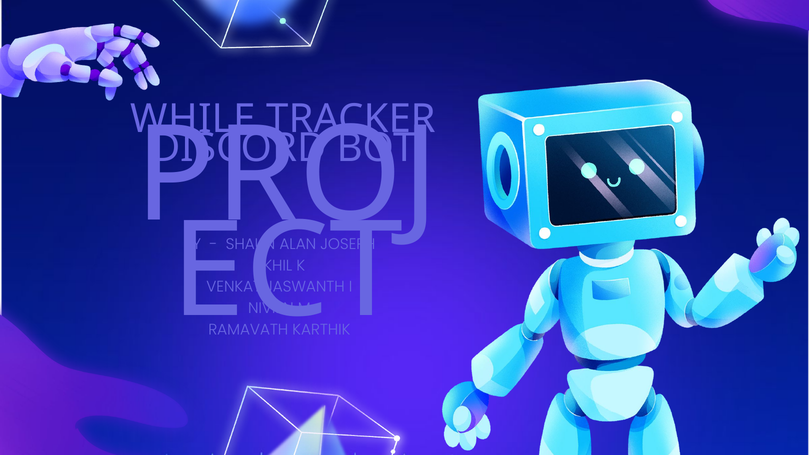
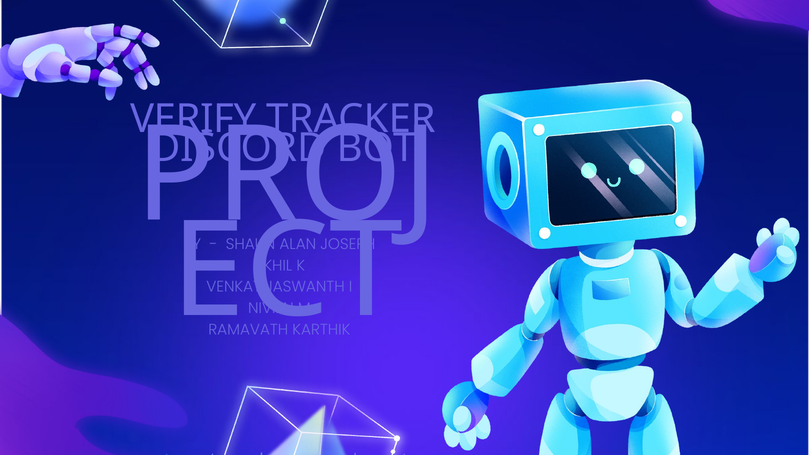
WHILE: WHILE -> VERIFY
